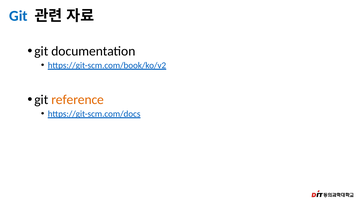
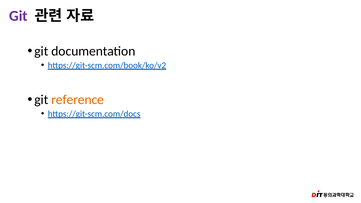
Git at (18, 16) colour: blue -> purple
